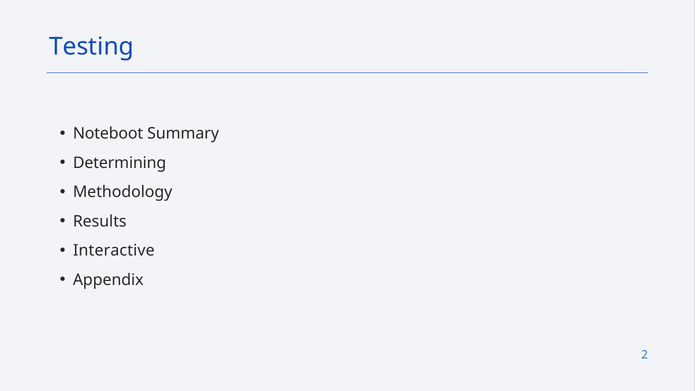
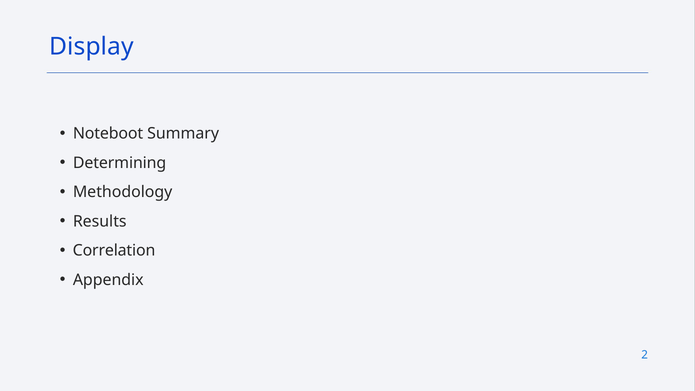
Testing: Testing -> Display
Interactive: Interactive -> Correlation
